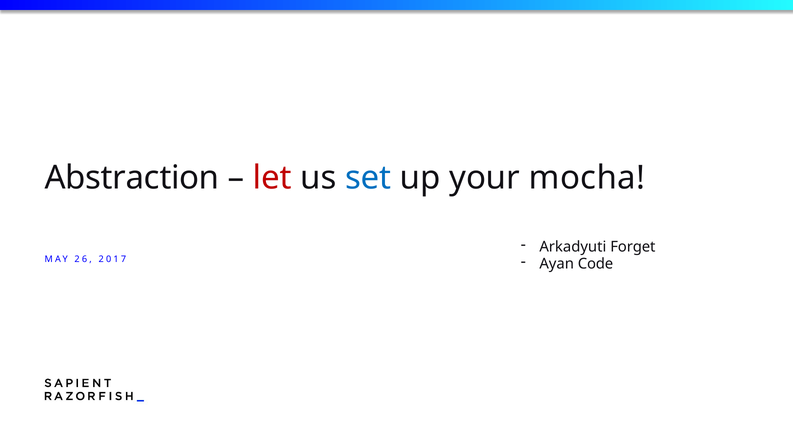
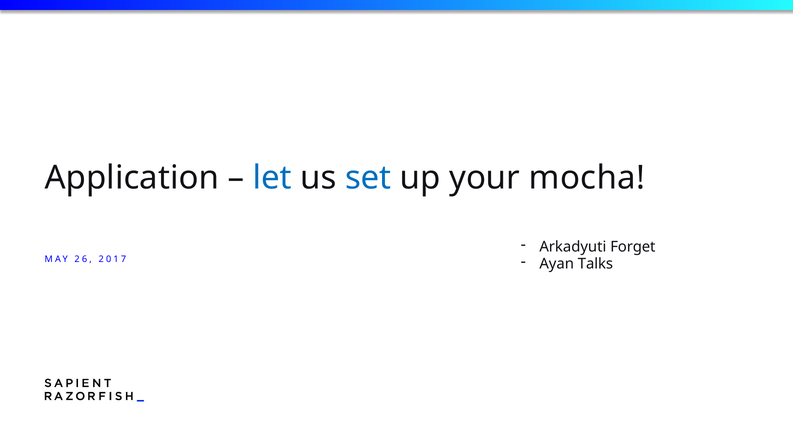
Abstraction: Abstraction -> Application
let colour: red -> blue
Code: Code -> Talks
